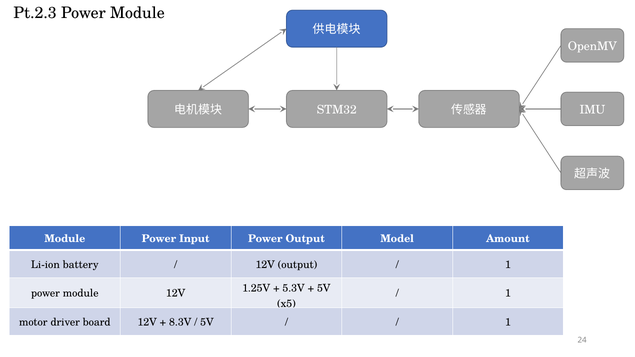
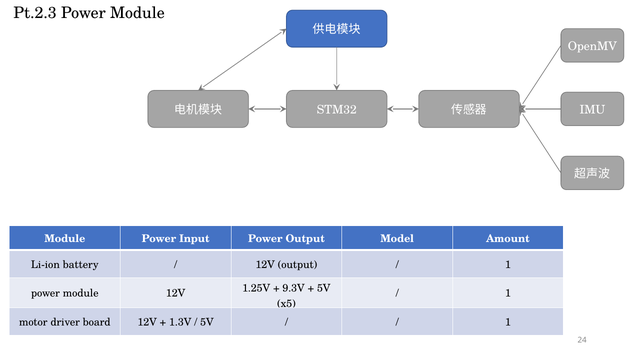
5.3V: 5.3V -> 9.3V
8.3V: 8.3V -> 1.3V
